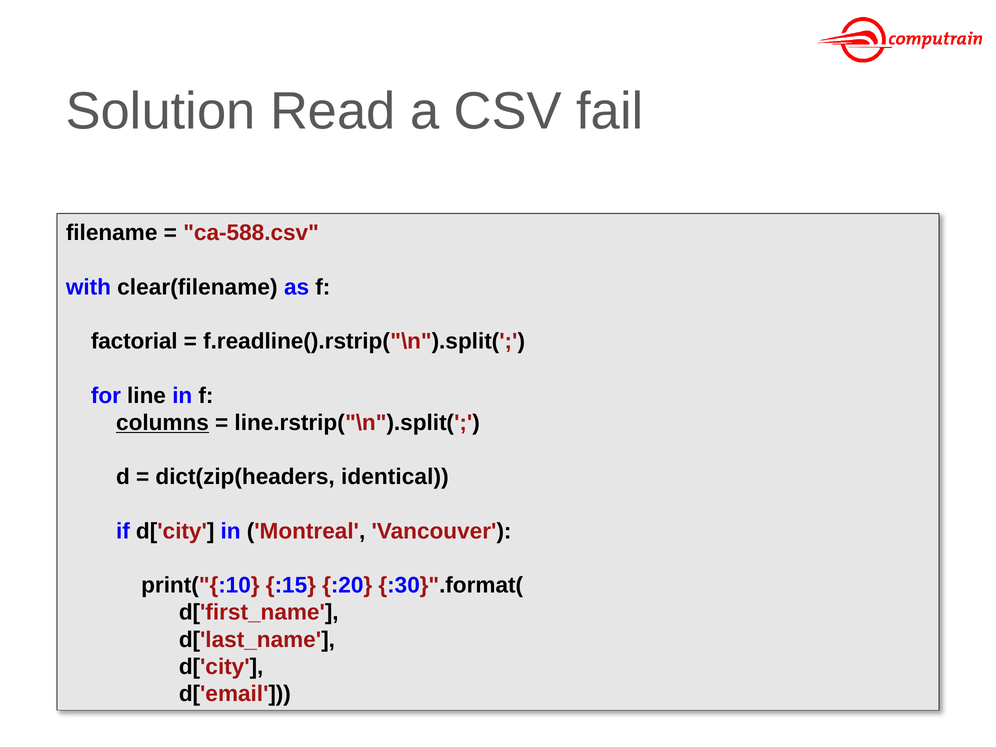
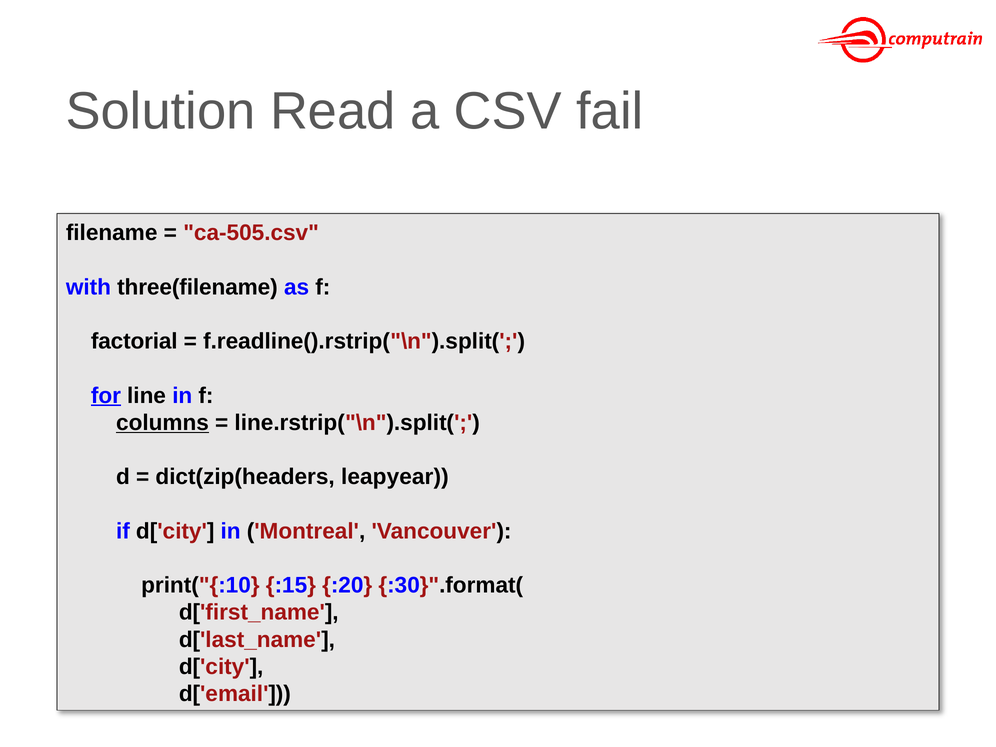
ca-588.csv: ca-588.csv -> ca-505.csv
clear(filename: clear(filename -> three(filename
for underline: none -> present
identical: identical -> leapyear
